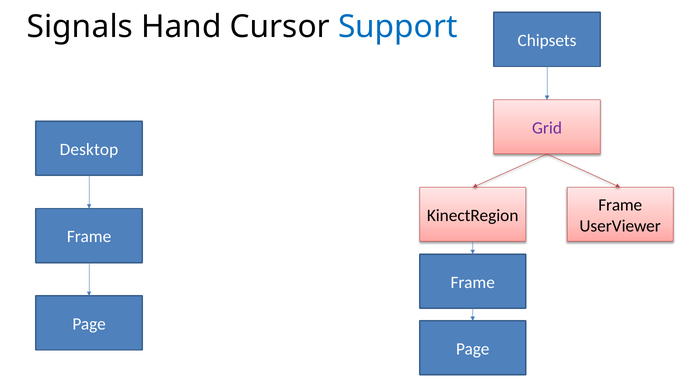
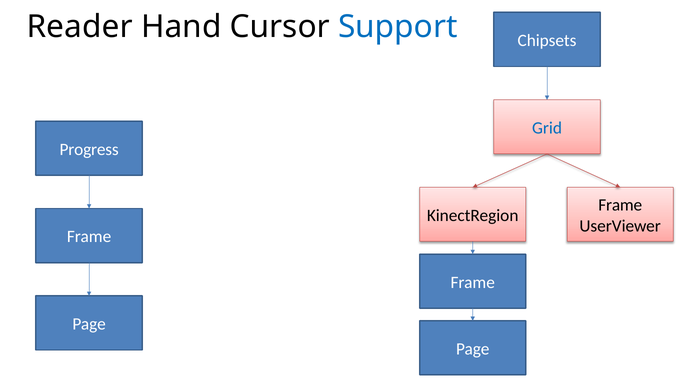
Signals: Signals -> Reader
Grid colour: purple -> blue
Desktop: Desktop -> Progress
